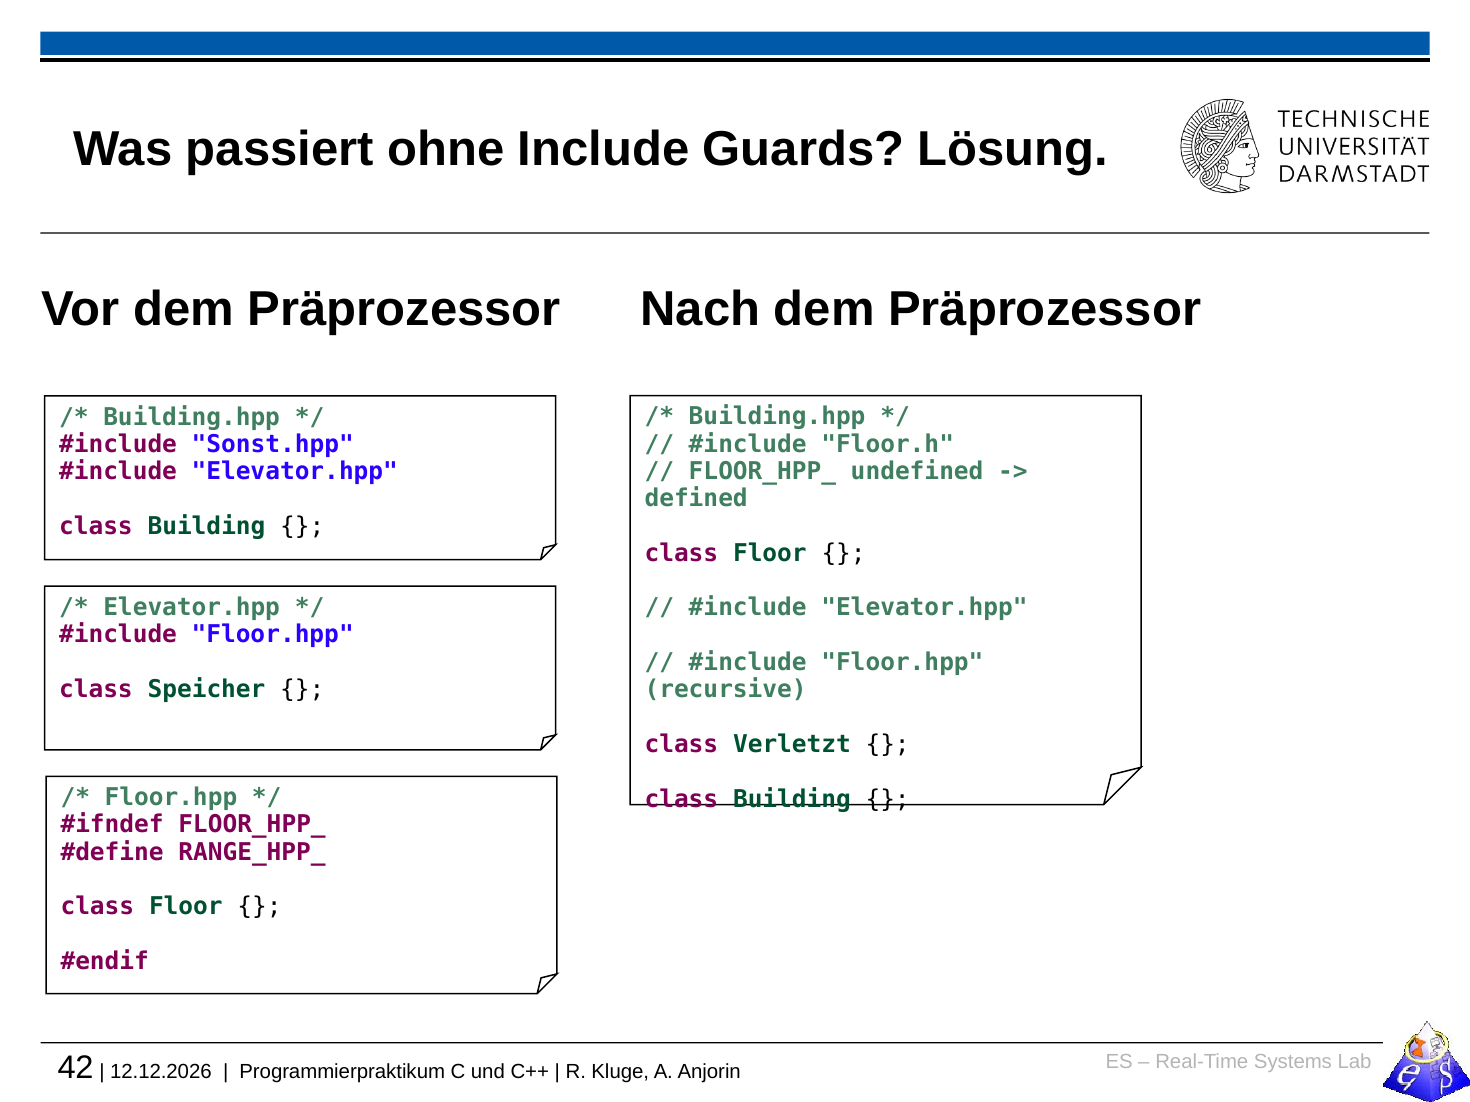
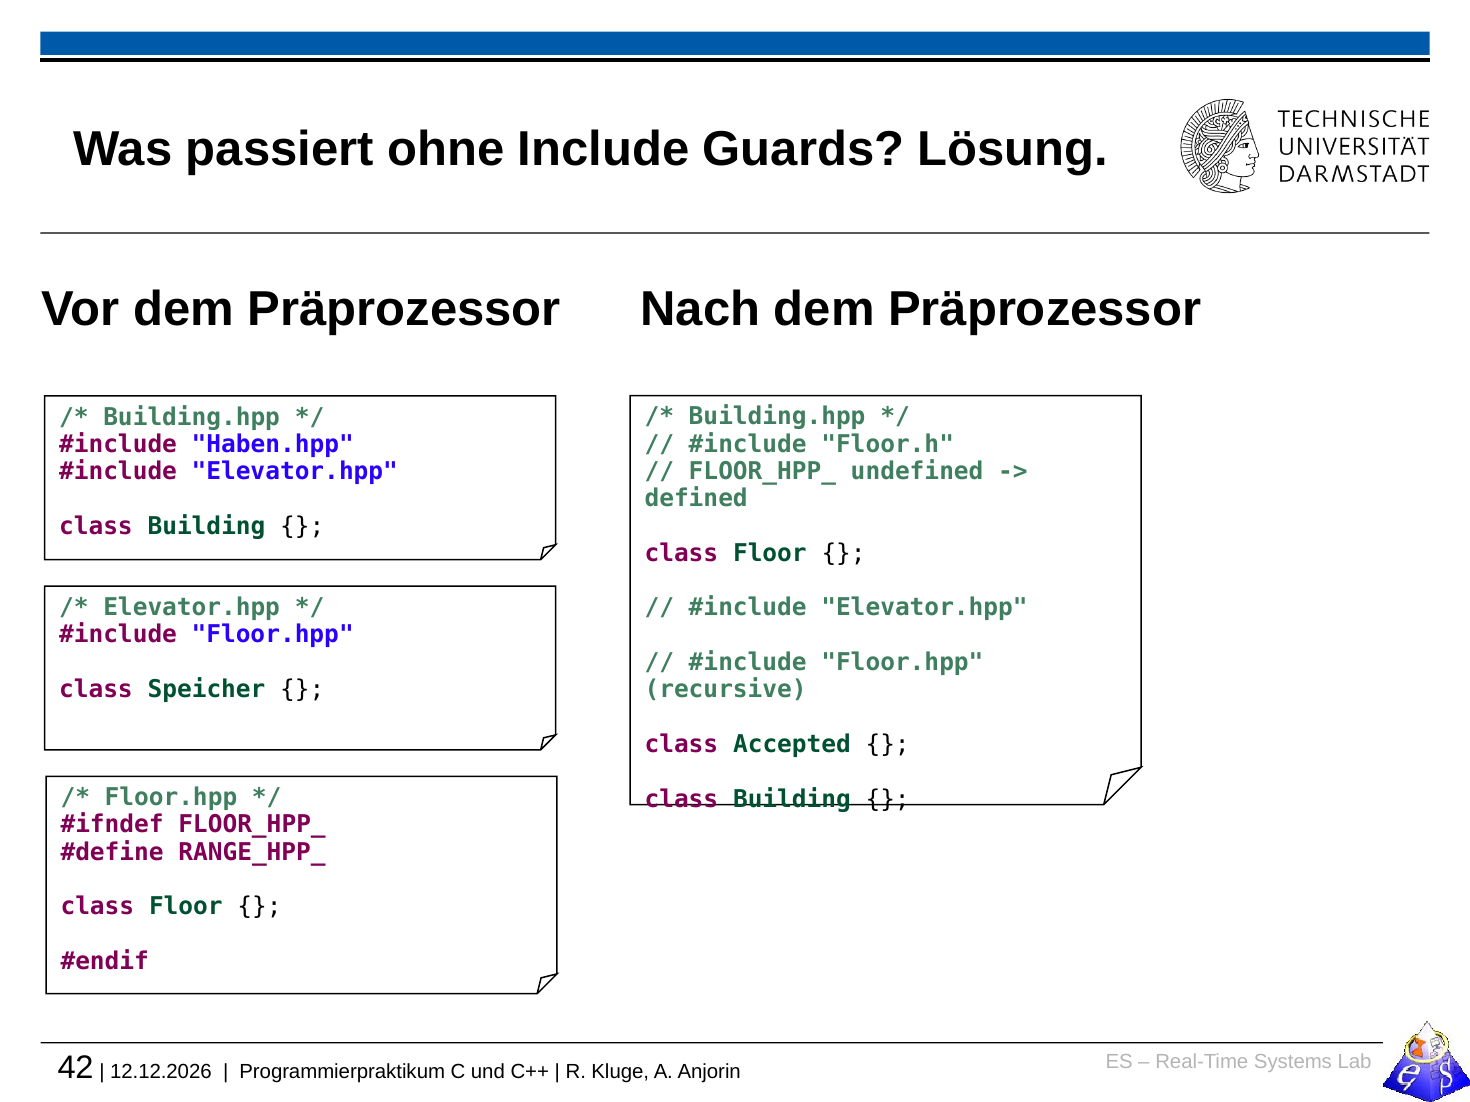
Sonst.hpp: Sonst.hpp -> Haben.hpp
Verletzt: Verletzt -> Accepted
